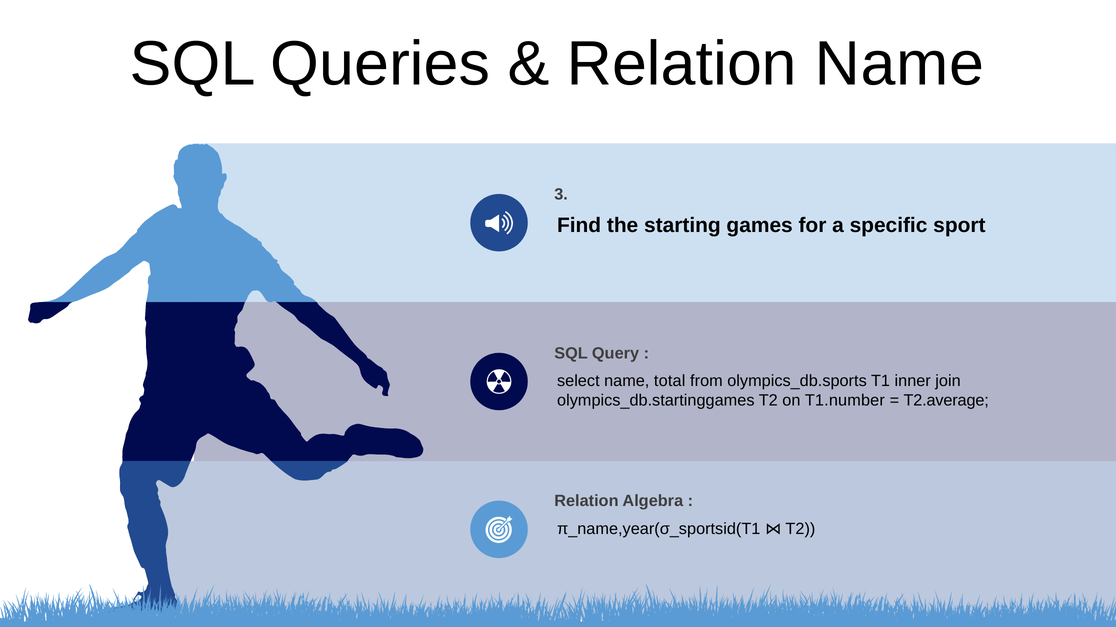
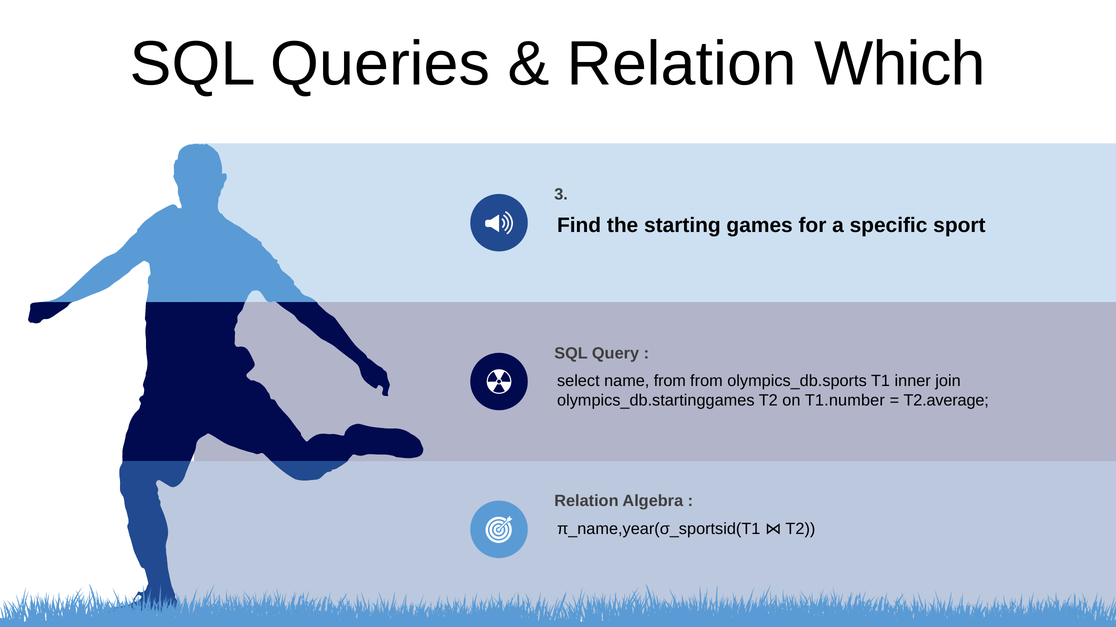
Relation Name: Name -> Which
name total: total -> from
